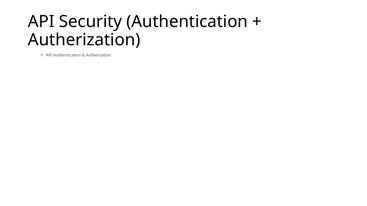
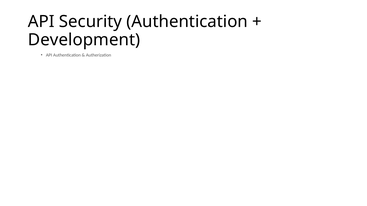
Autherization at (84, 40): Autherization -> Development
